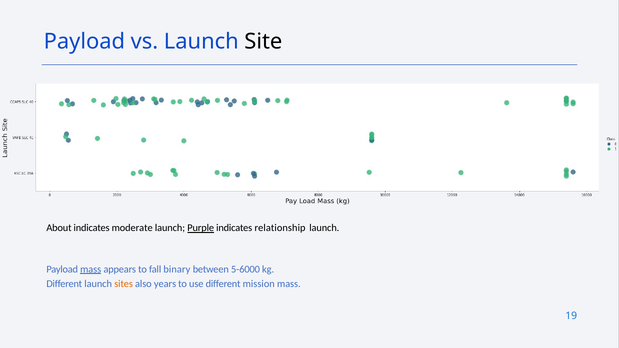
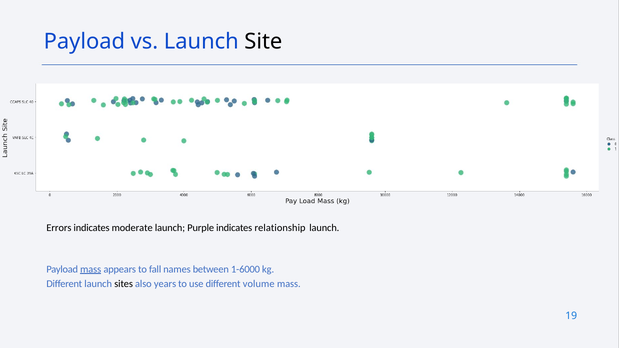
About: About -> Errors
Purple underline: present -> none
binary: binary -> names
5-6000: 5-6000 -> 1-6000
sites colour: orange -> black
mission: mission -> volume
